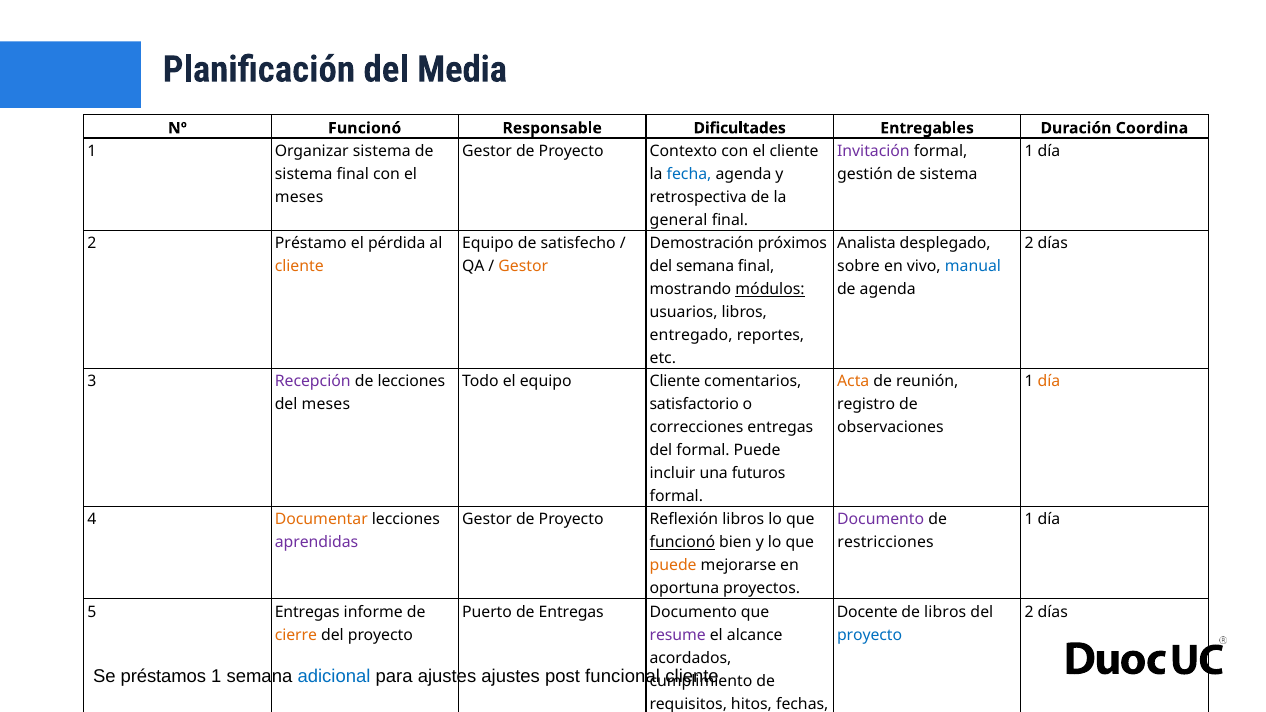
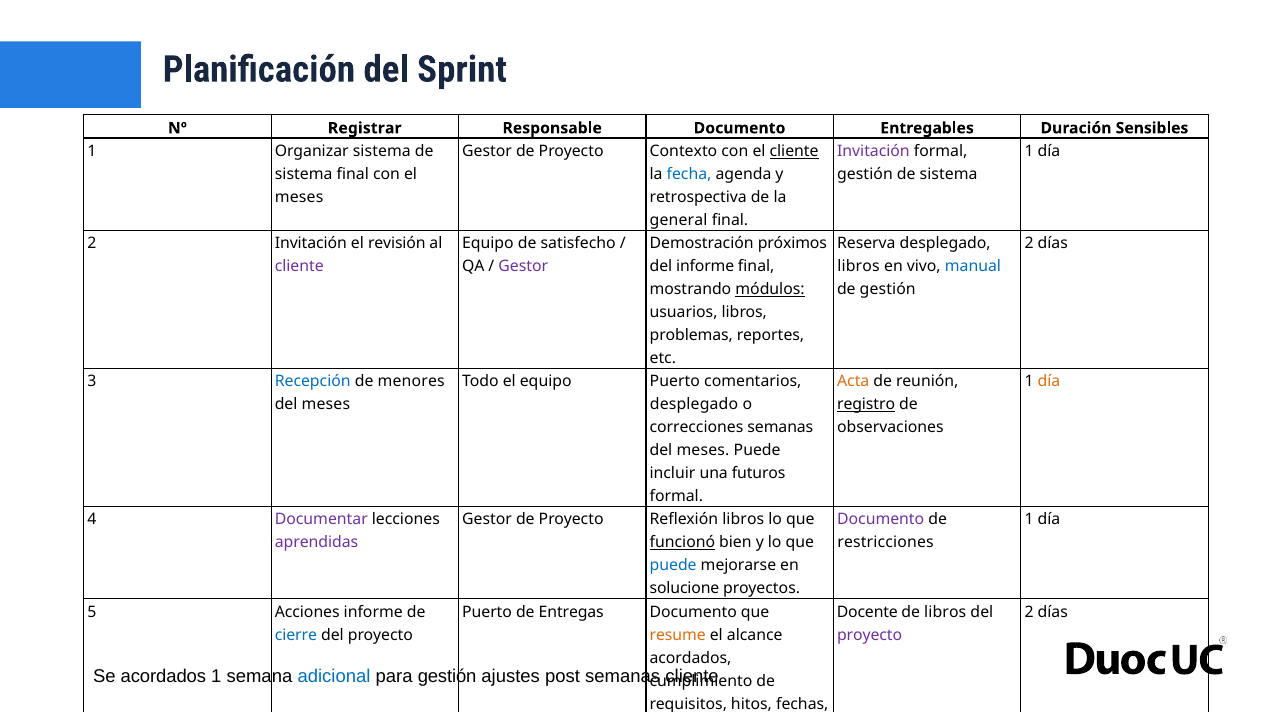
Media: Media -> Sprint
Nº Funcionó: Funcionó -> Registrar
Responsable Dificultades: Dificultades -> Documento
Coordina: Coordina -> Sensibles
cliente at (794, 151) underline: none -> present
2 Préstamo: Préstamo -> Invitación
pérdida: pérdida -> revisión
Analista: Analista -> Reserva
cliente at (299, 266) colour: orange -> purple
Gestor at (523, 266) colour: orange -> purple
del semana: semana -> informe
sobre at (858, 266): sobre -> libros
de agenda: agenda -> gestión
entregado: entregado -> problemas
Recepción colour: purple -> blue
de lecciones: lecciones -> menores
equipo Cliente: Cliente -> Puerto
satisfactorio at (694, 405): satisfactorio -> desplegado
registro underline: none -> present
correcciones entregas: entregas -> semanas
formal at (703, 451): formal -> meses
Documentar colour: orange -> purple
puede at (673, 566) colour: orange -> blue
oportuna: oportuna -> solucione
5 Entregas: Entregas -> Acciones
cierre colour: orange -> blue
resume colour: purple -> orange
proyecto at (870, 635) colour: blue -> purple
Se préstamos: préstamos -> acordados
para ajustes: ajustes -> gestión
post funcional: funcional -> semanas
